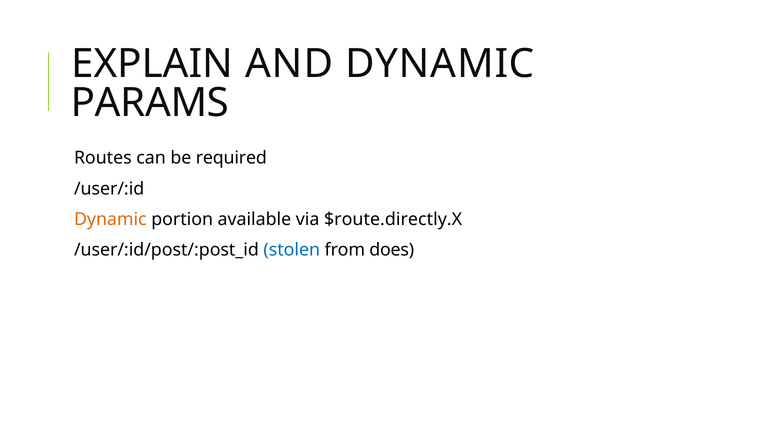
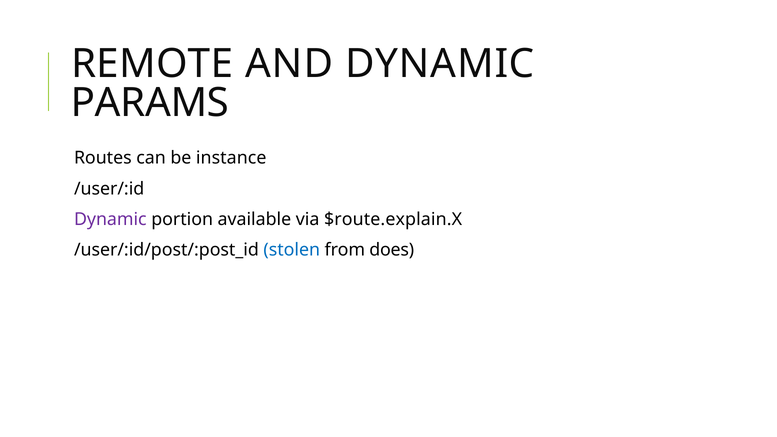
EXPLAIN: EXPLAIN -> REMOTE
required: required -> instance
Dynamic at (110, 219) colour: orange -> purple
$route.directly.X: $route.directly.X -> $route.explain.X
